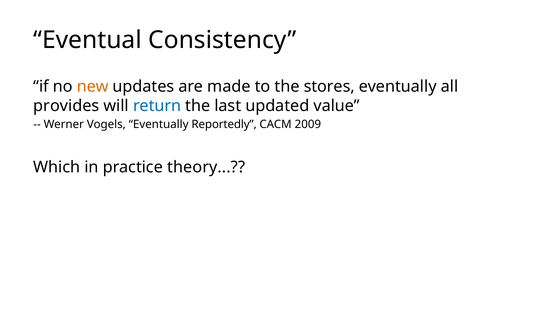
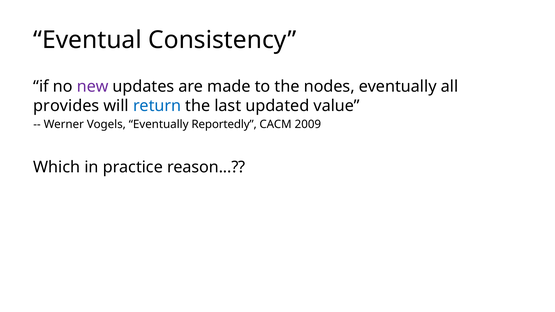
new colour: orange -> purple
stores: stores -> nodes
theory: theory -> reason
